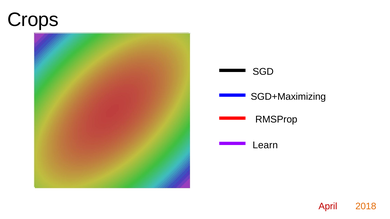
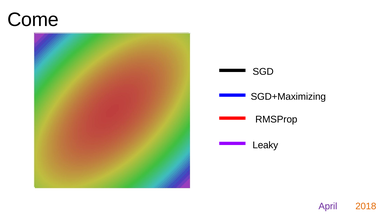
Crops: Crops -> Come
Learn: Learn -> Leaky
April colour: red -> purple
